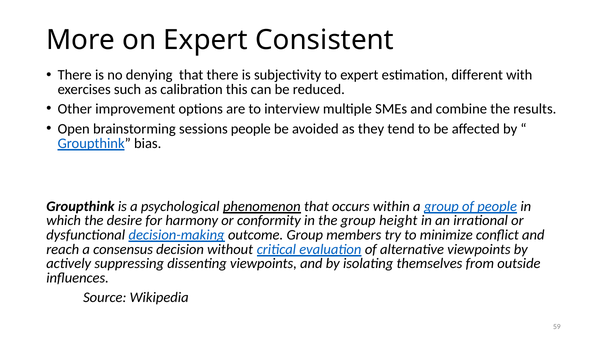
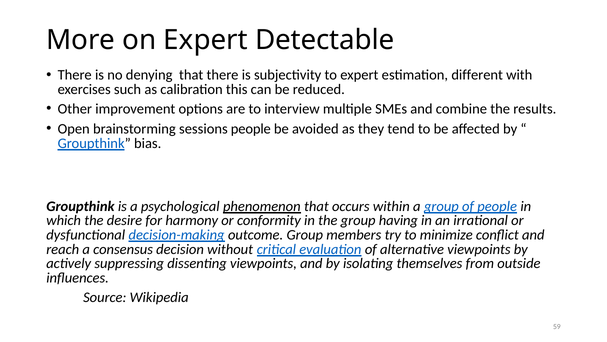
Consistent: Consistent -> Detectable
height: height -> having
